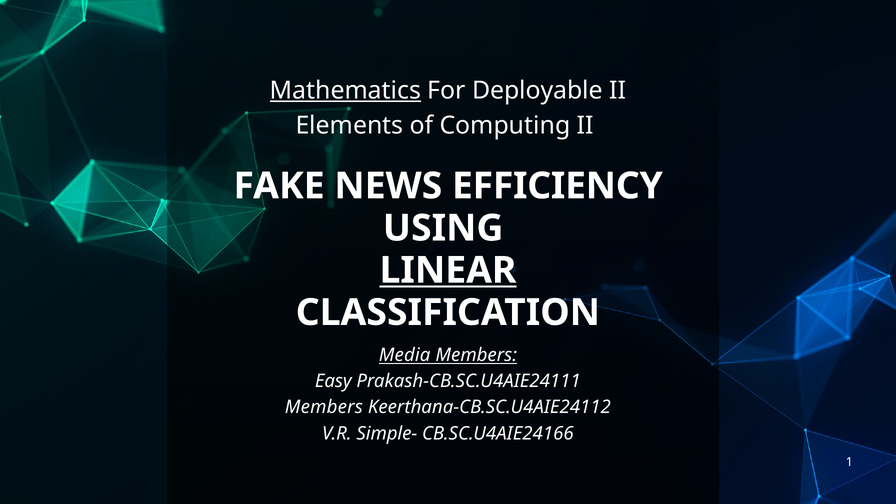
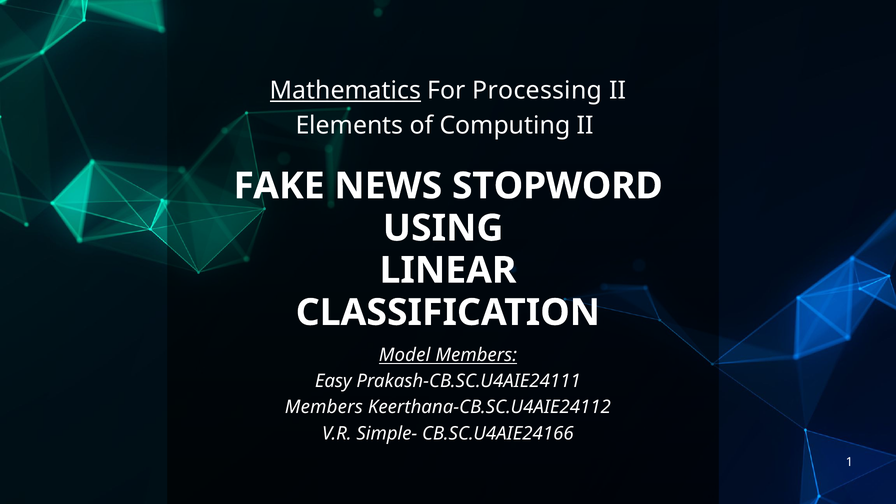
Deployable: Deployable -> Processing
EFFICIENCY: EFFICIENCY -> STOPWORD
LINEAR underline: present -> none
Media: Media -> Model
